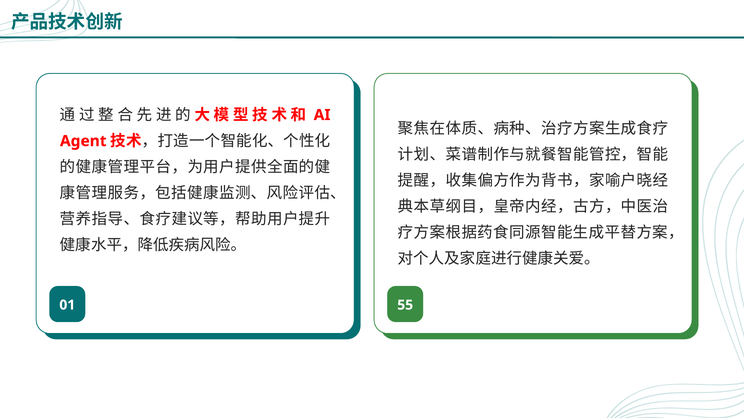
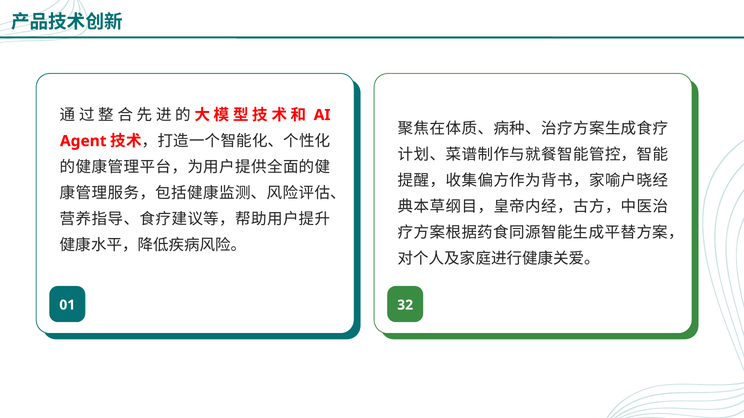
55: 55 -> 32
